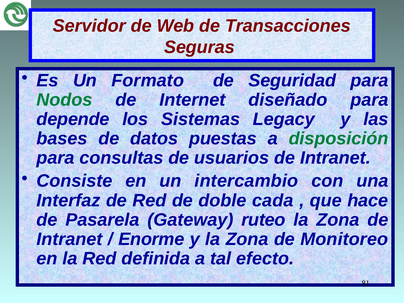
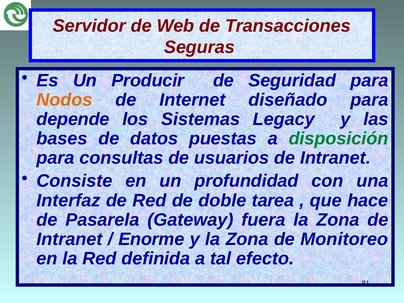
Formato: Formato -> Producir
Nodos colour: green -> orange
intercambio: intercambio -> profundidad
cada: cada -> tarea
ruteo: ruteo -> fuera
